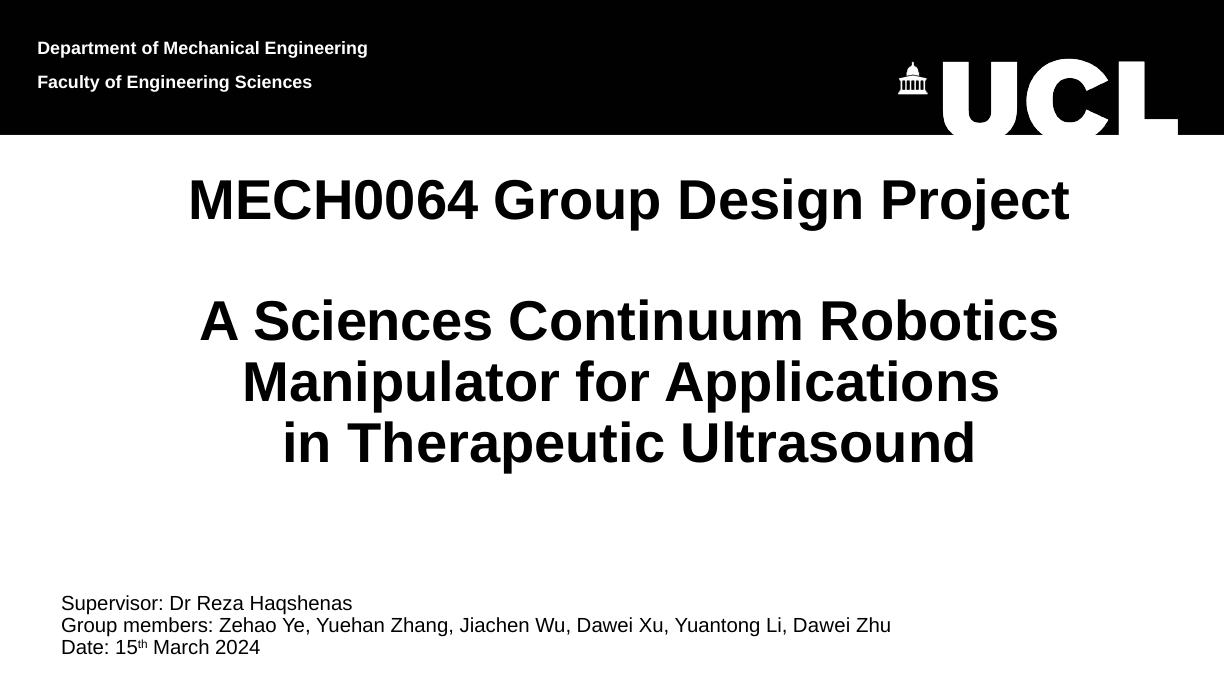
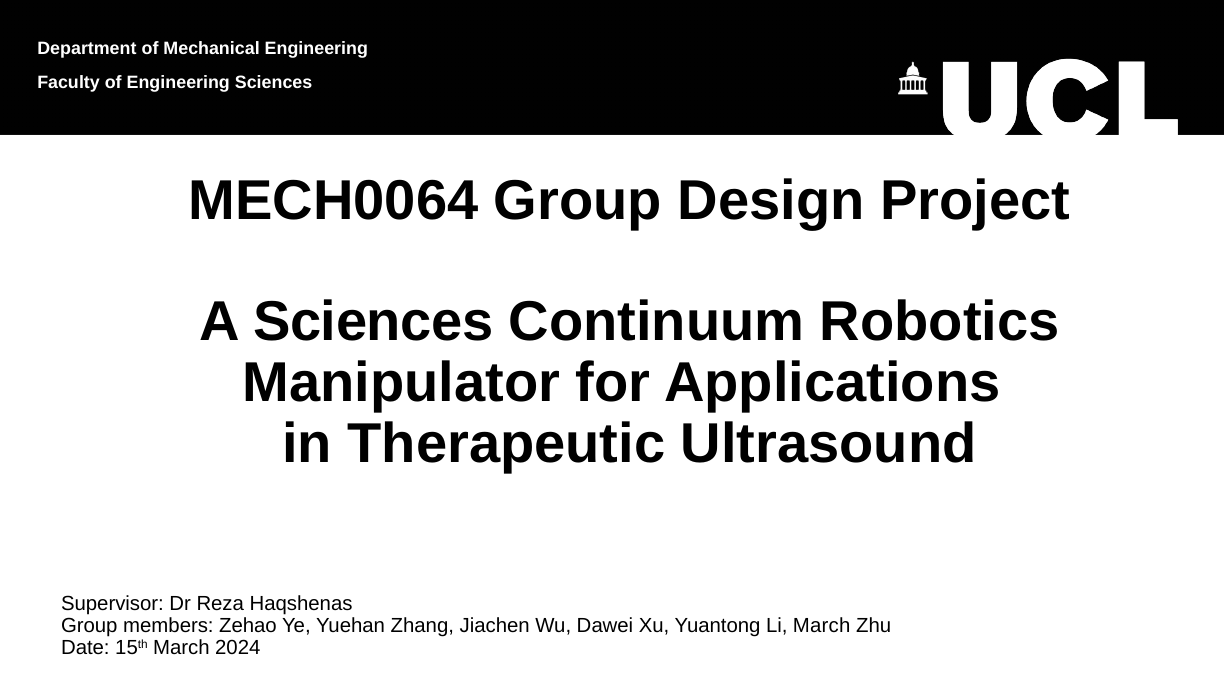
Li Dawei: Dawei -> March
